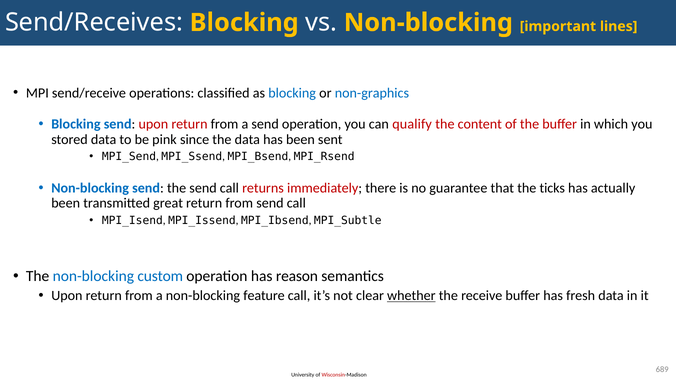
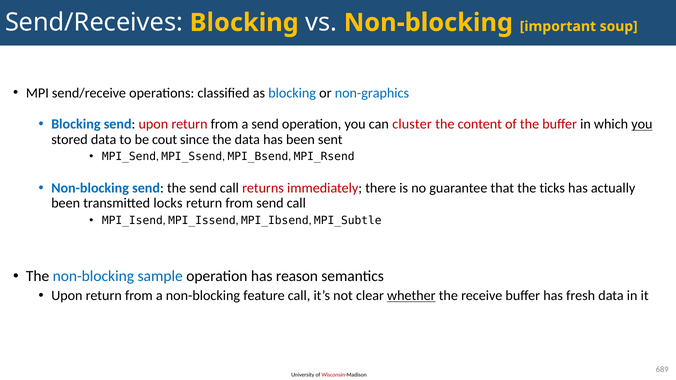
lines: lines -> soup
qualify: qualify -> cluster
you at (642, 124) underline: none -> present
pink: pink -> cout
great: great -> locks
custom: custom -> sample
